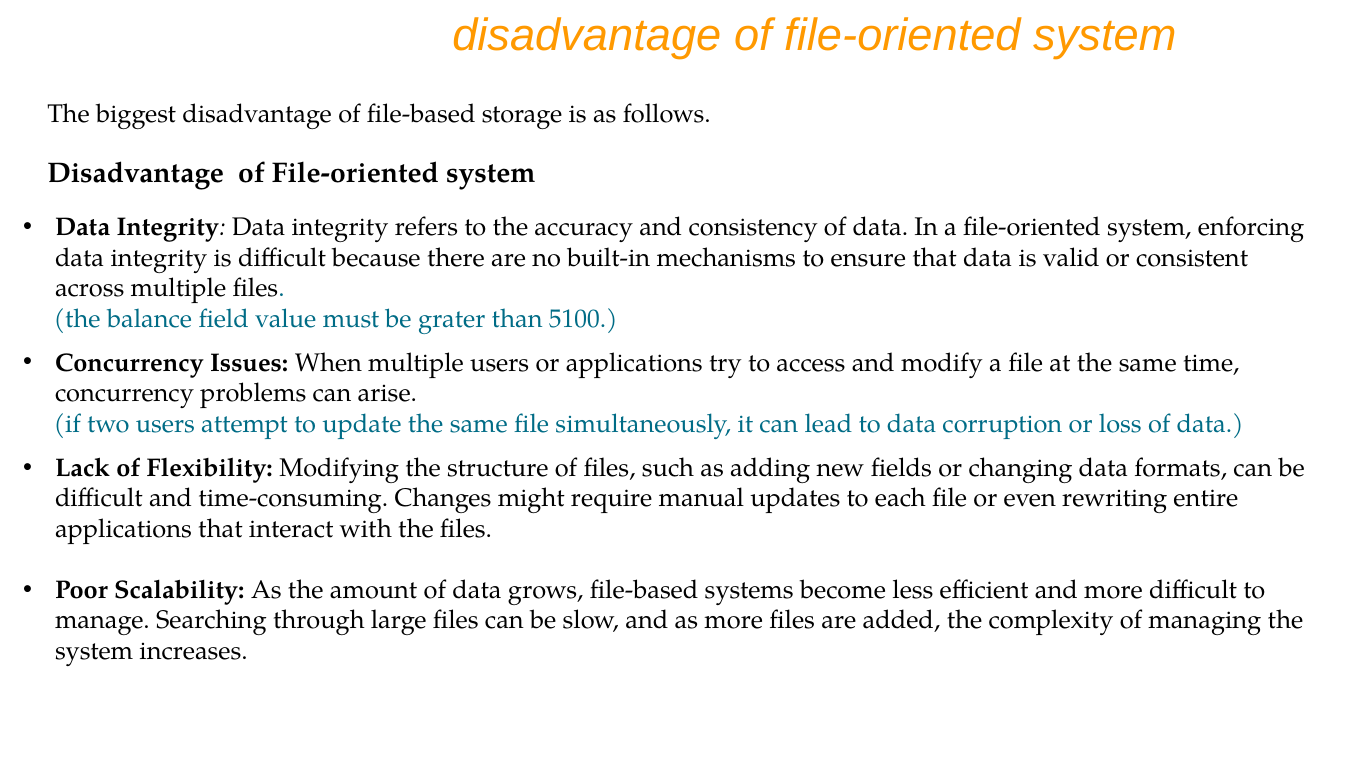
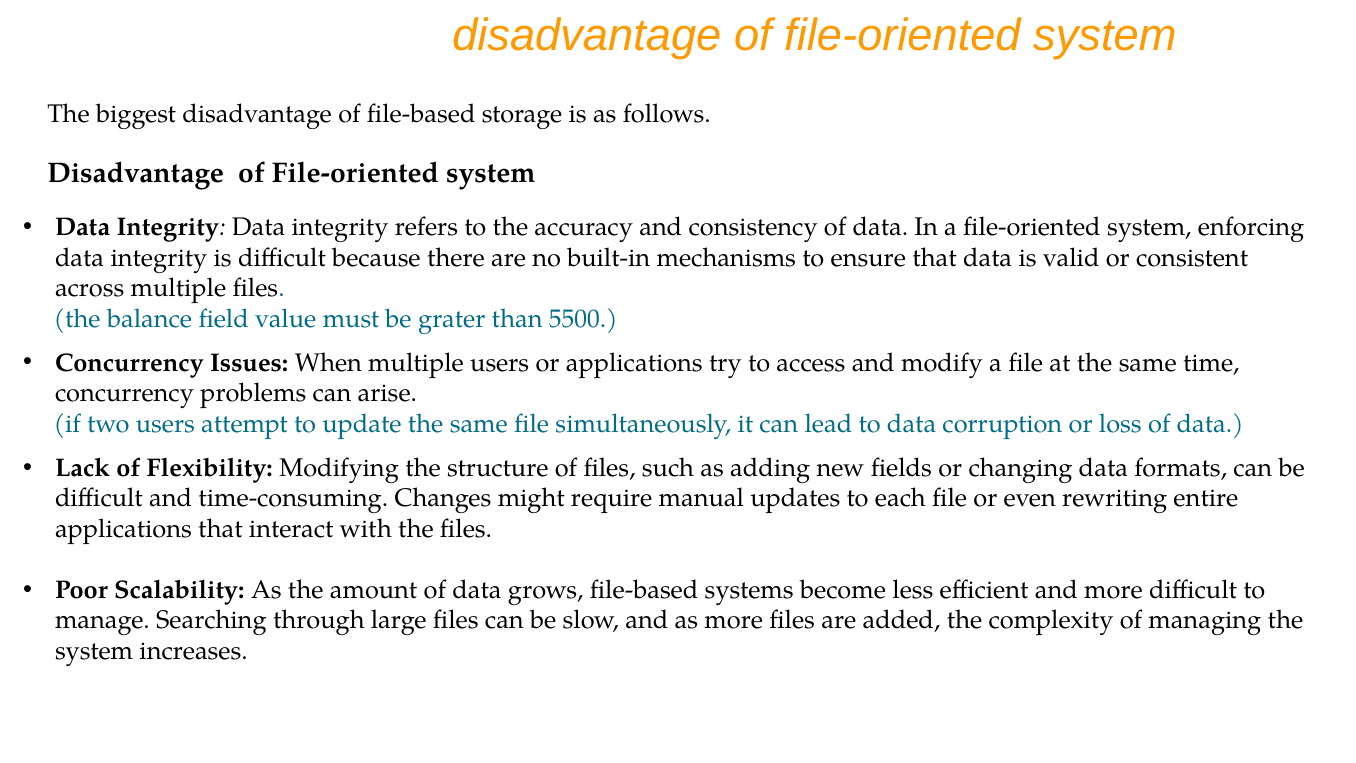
5100: 5100 -> 5500
